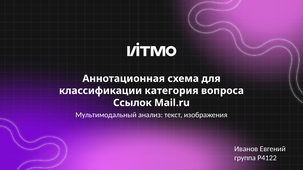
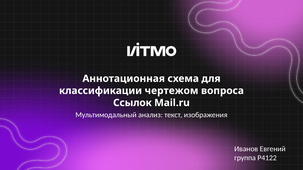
категория: категория -> чертежом
